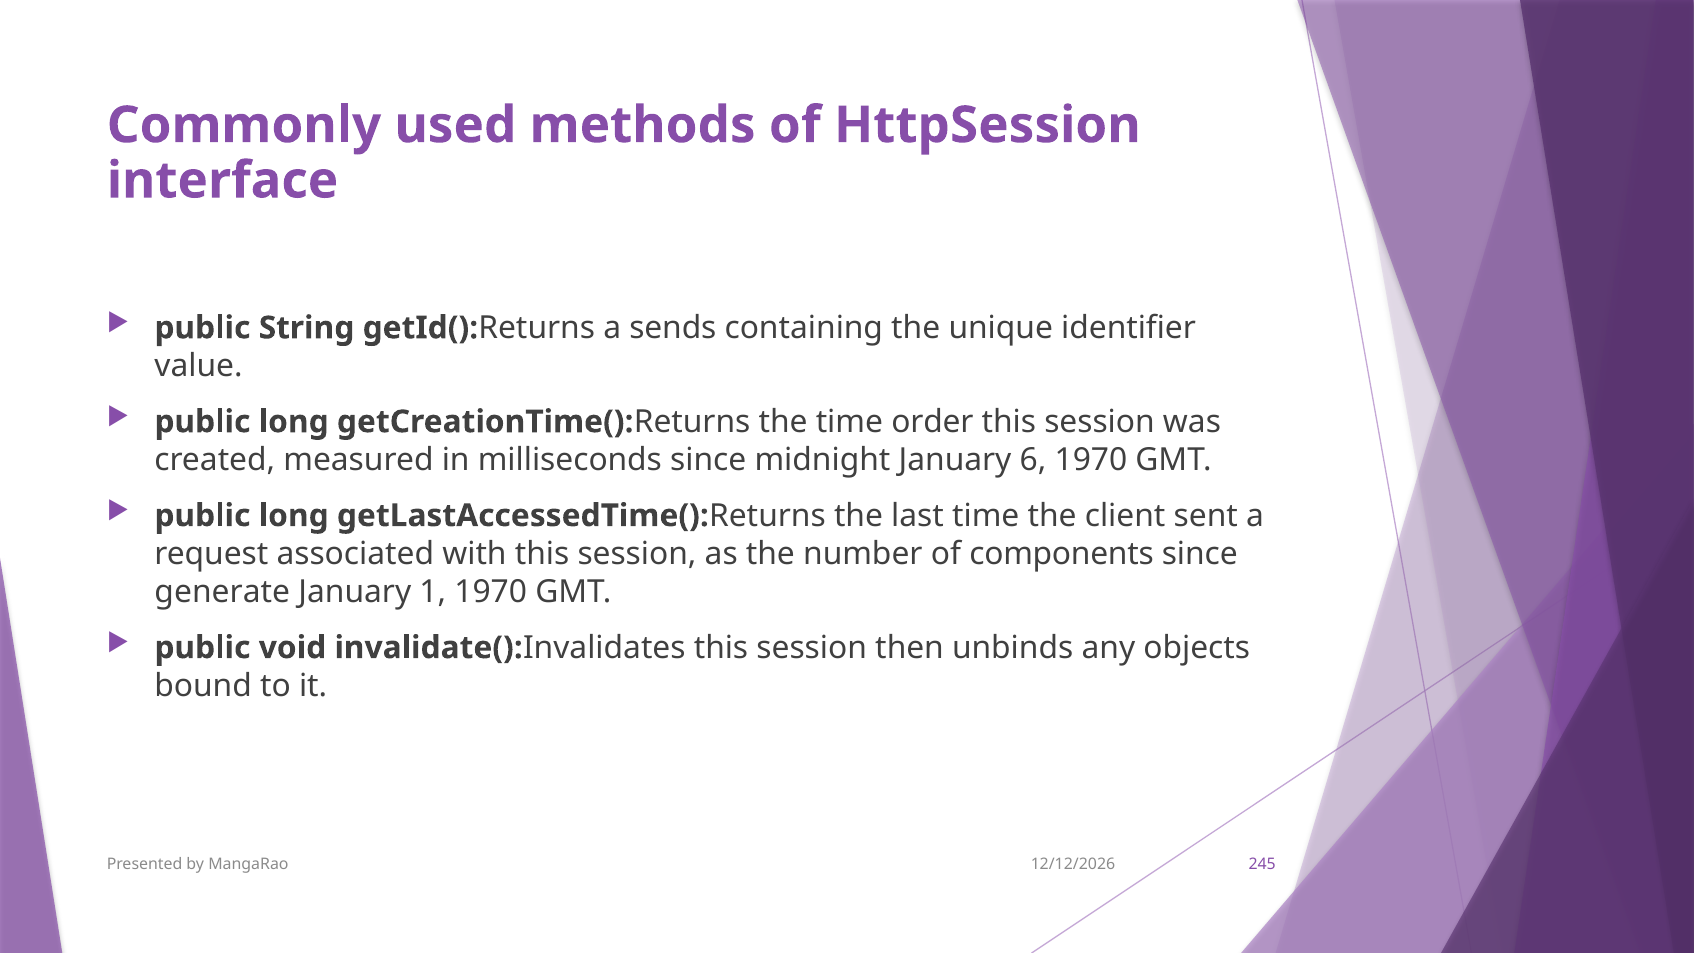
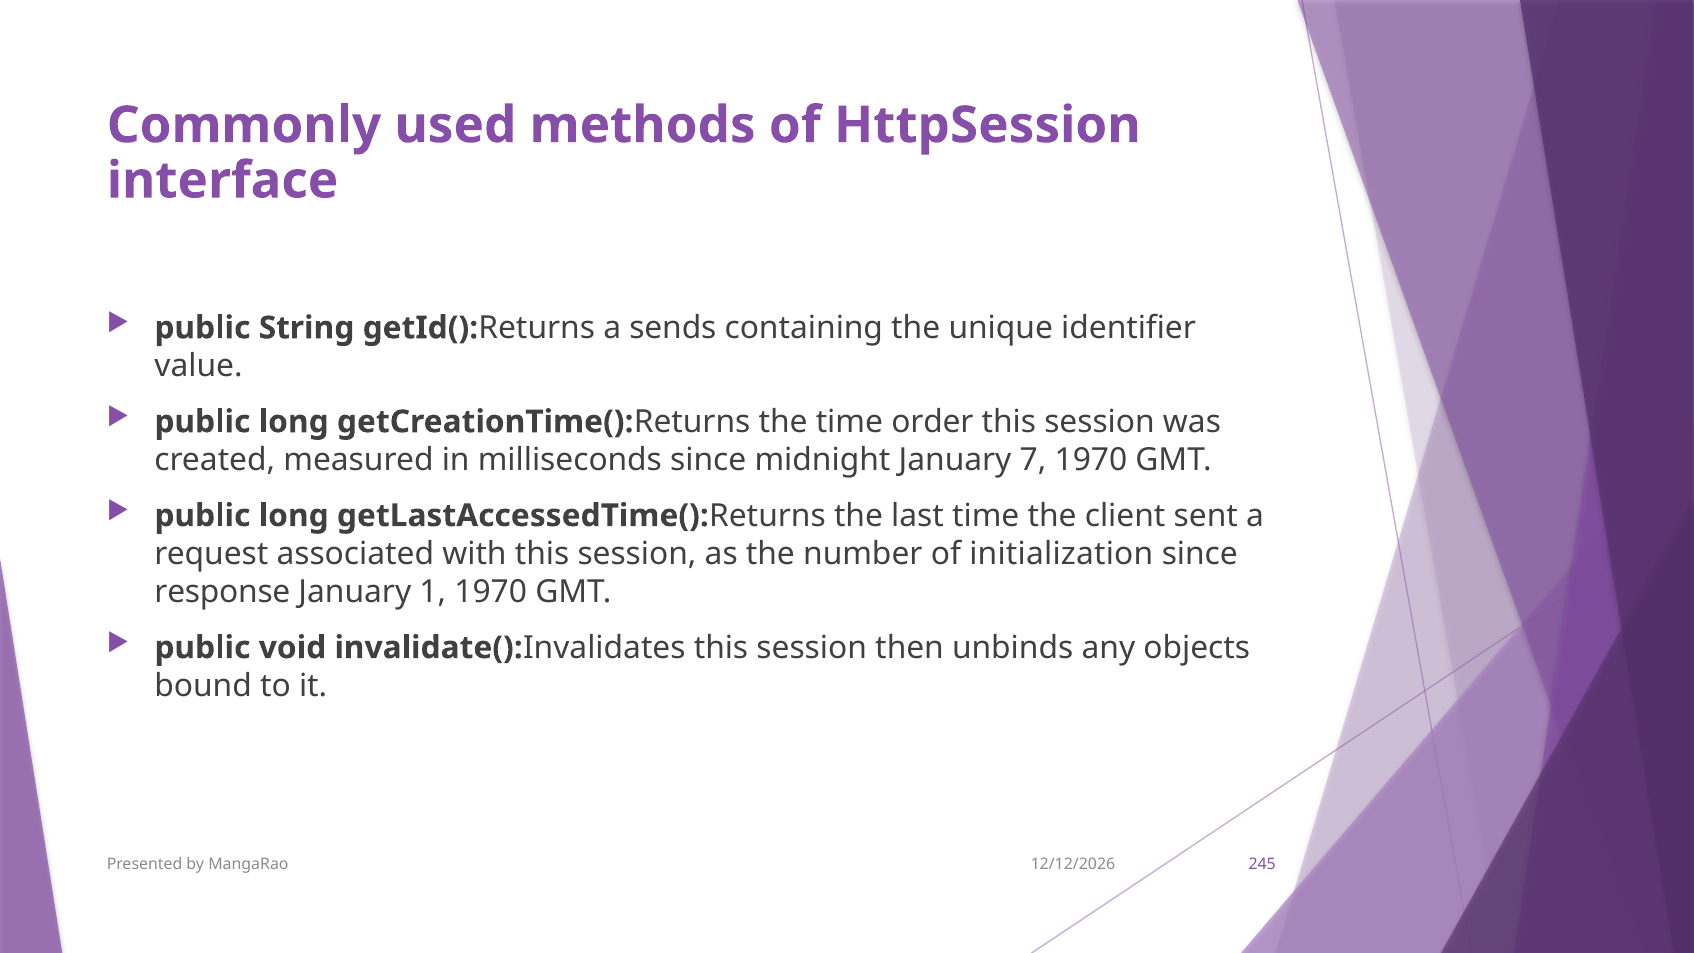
6: 6 -> 7
components: components -> initialization
generate: generate -> response
